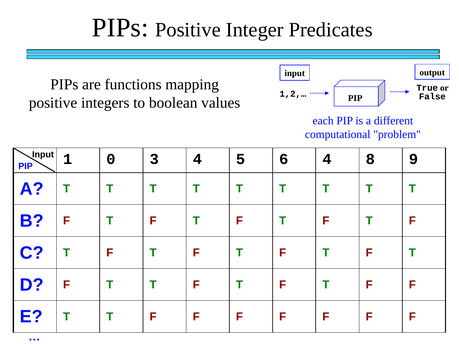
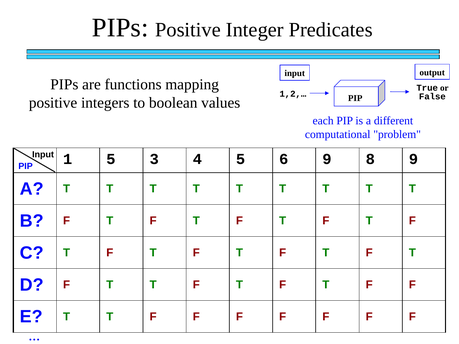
1 0: 0 -> 5
6 4: 4 -> 9
